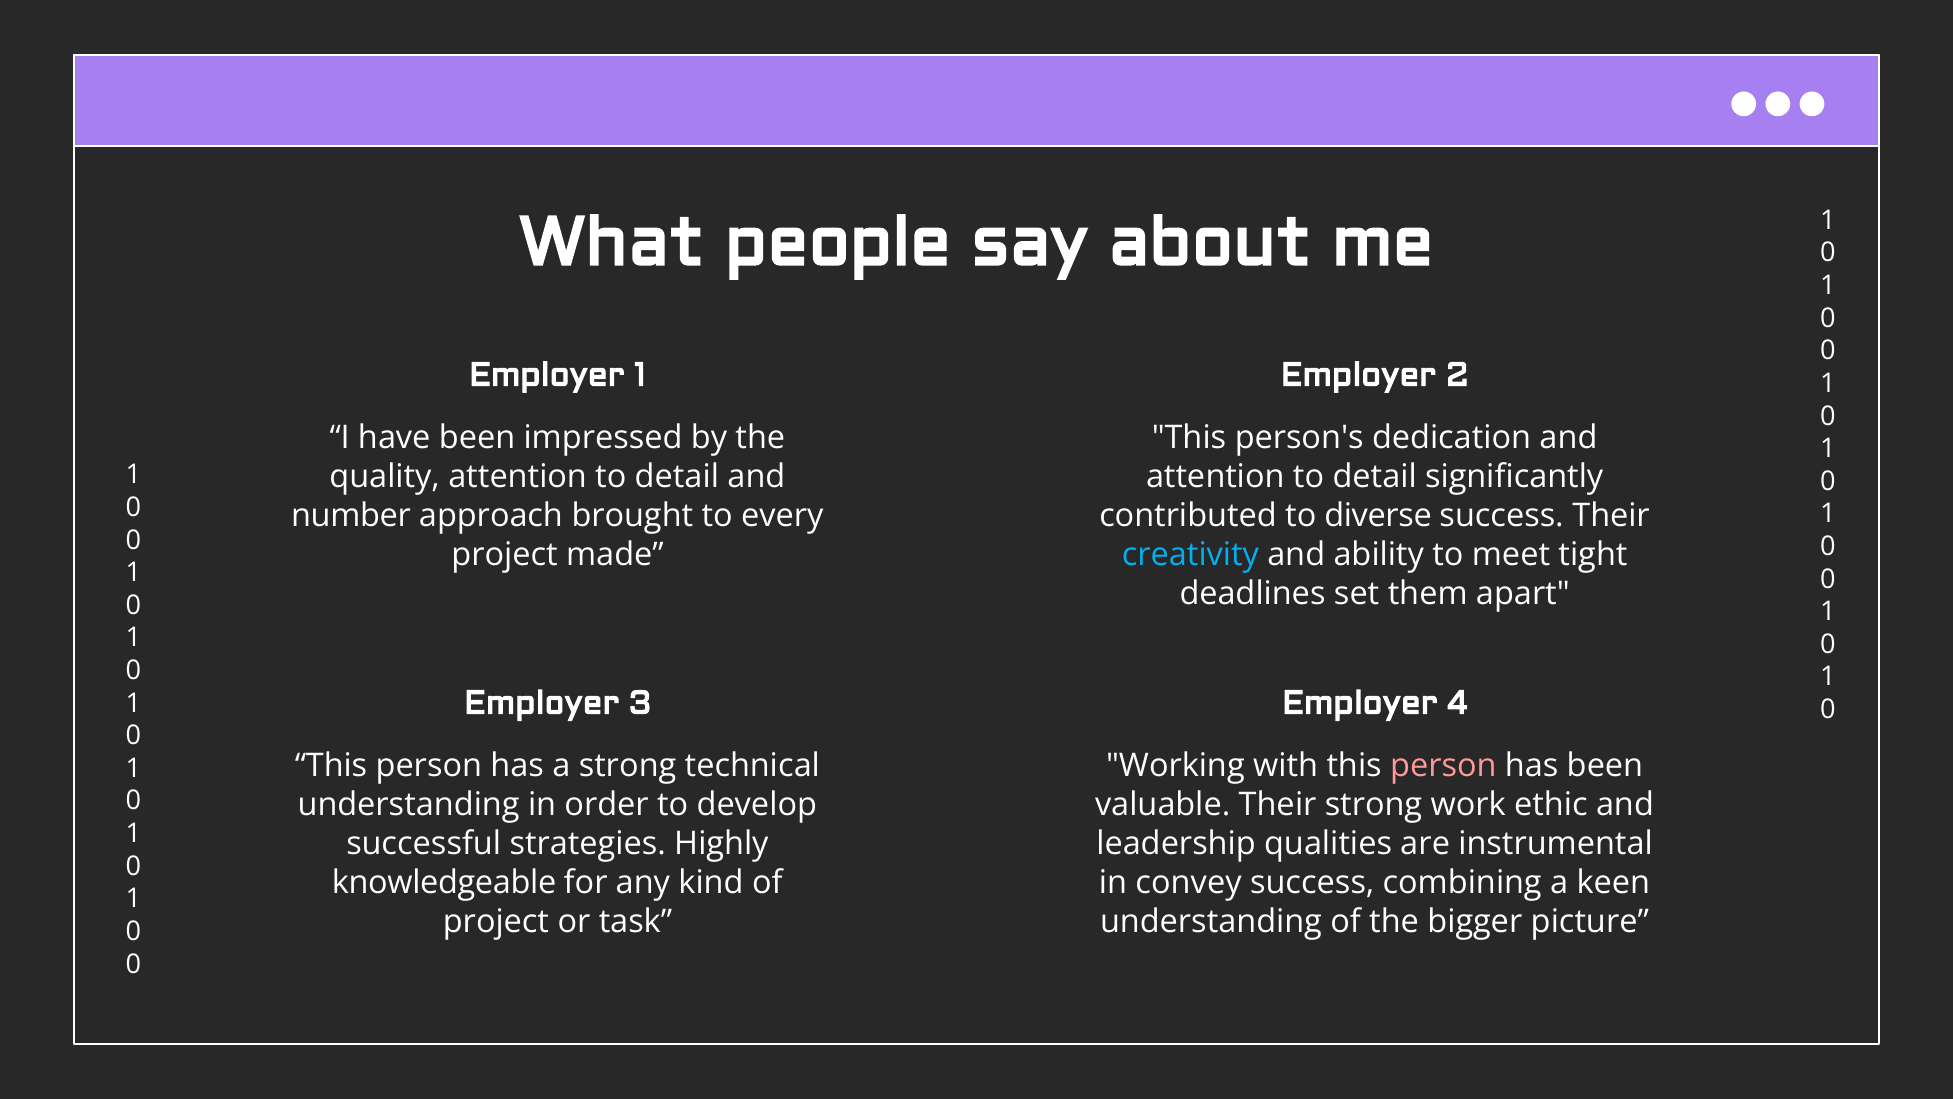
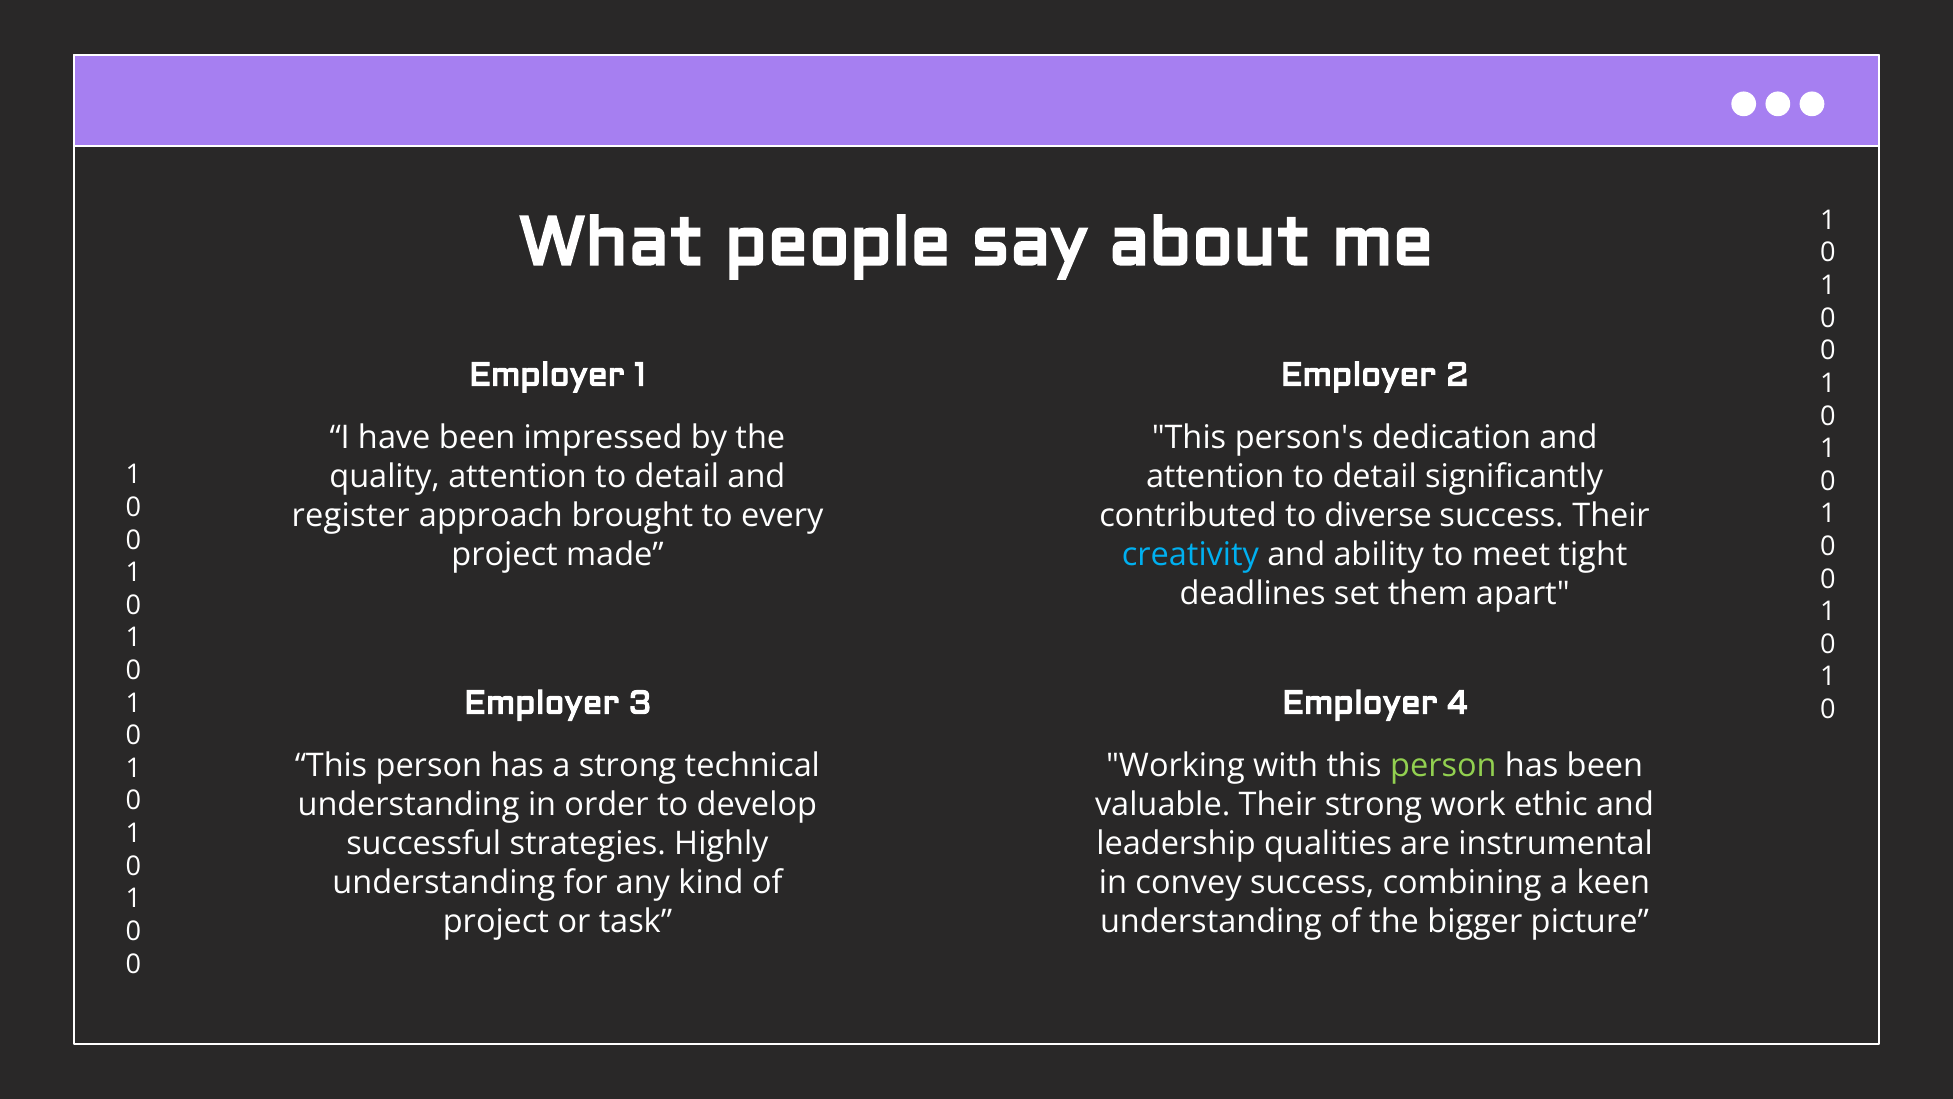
number: number -> register
person at (1443, 765) colour: pink -> light green
knowledgeable at (444, 883): knowledgeable -> understanding
